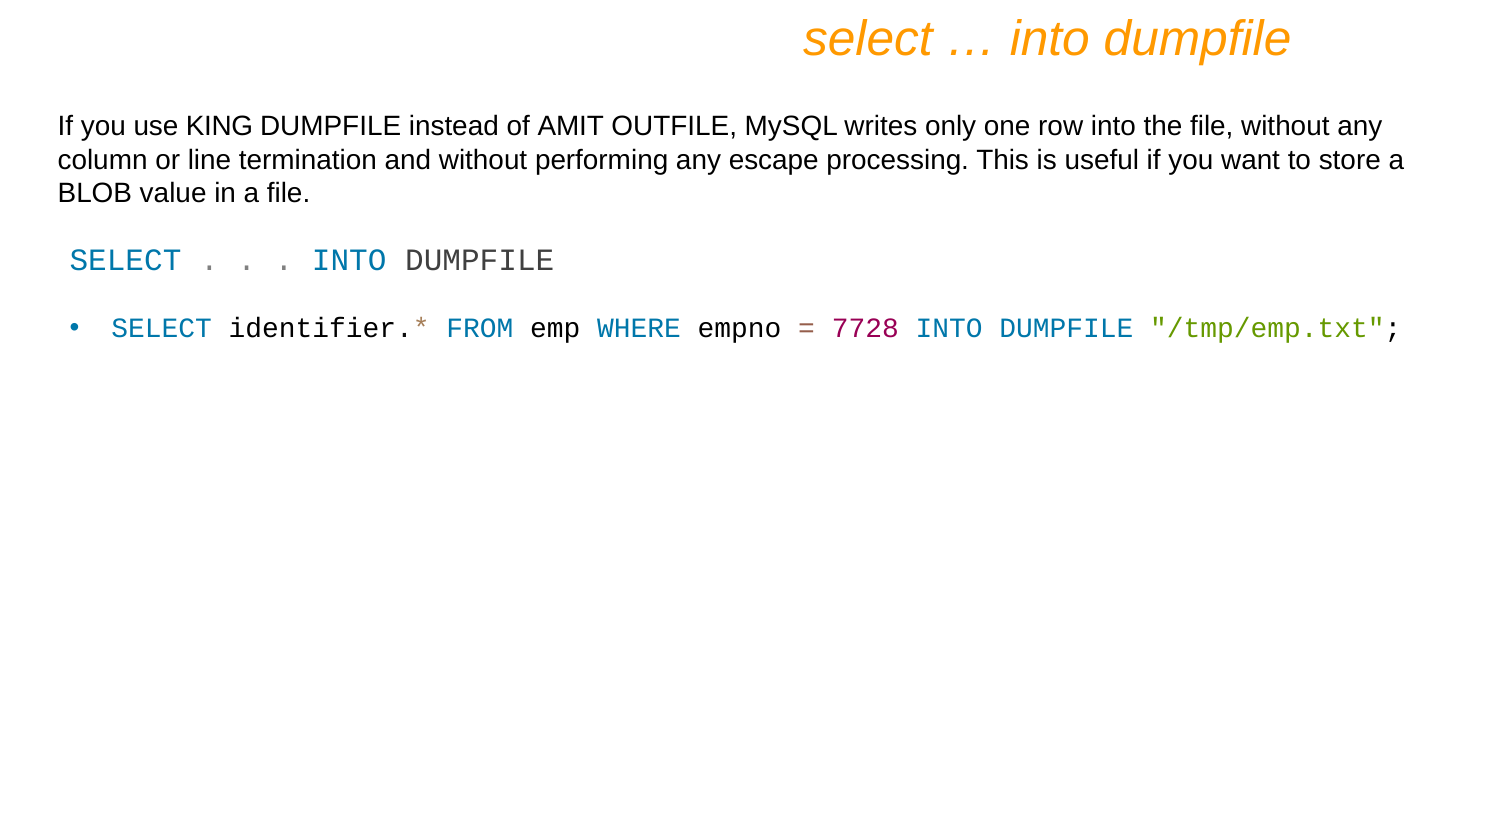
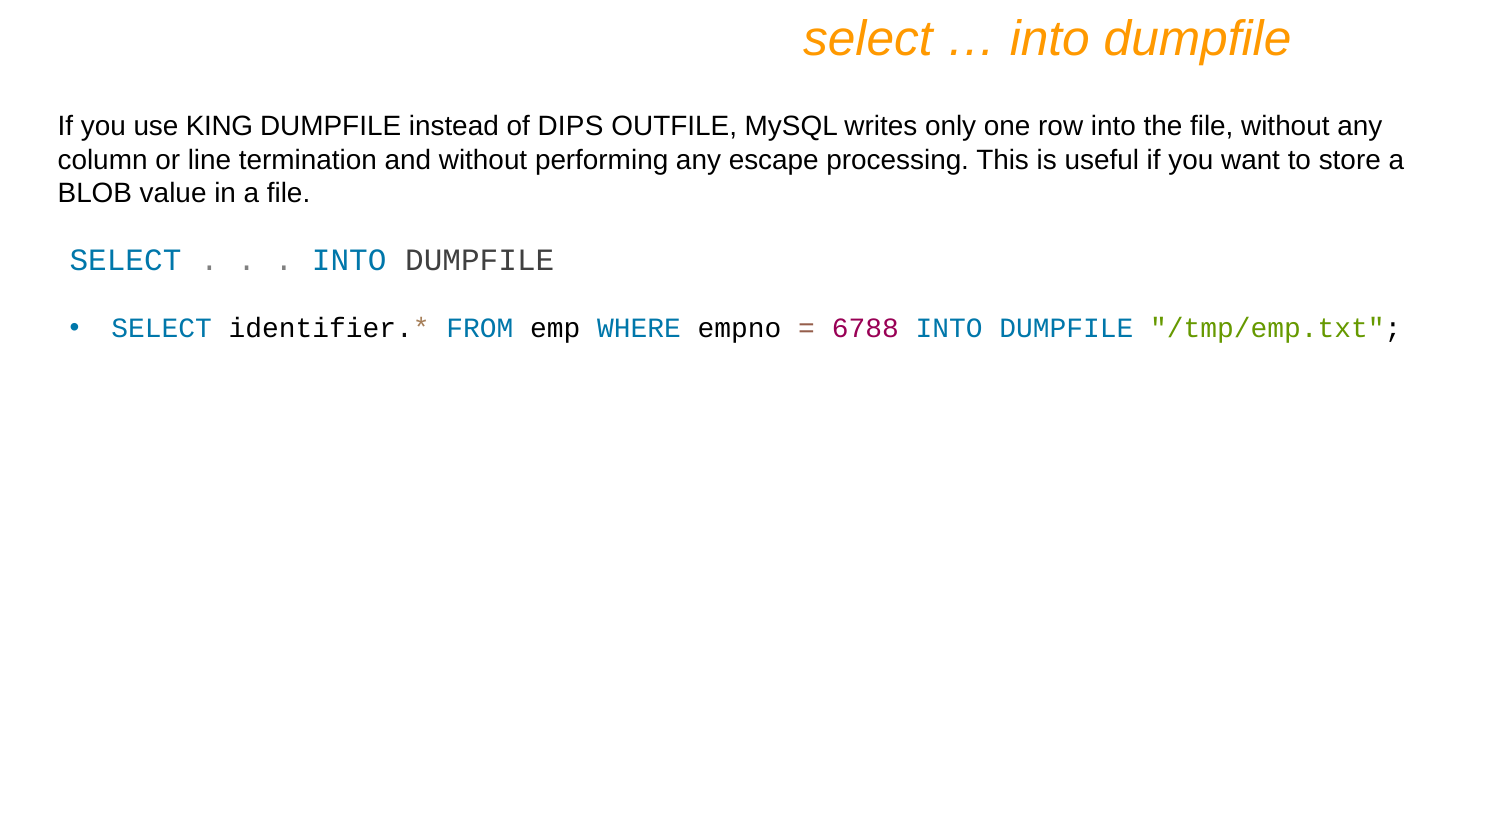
AMIT: AMIT -> DIPS
7728: 7728 -> 6788
